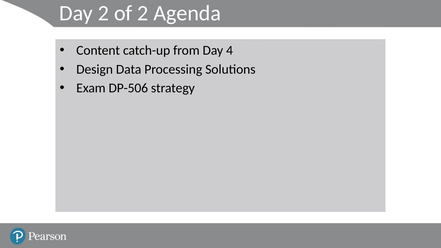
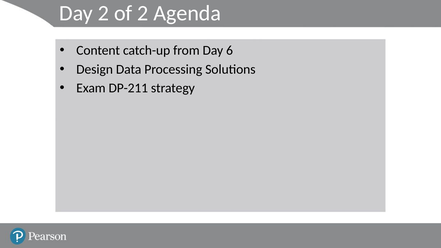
4: 4 -> 6
DP-506: DP-506 -> DP-211
